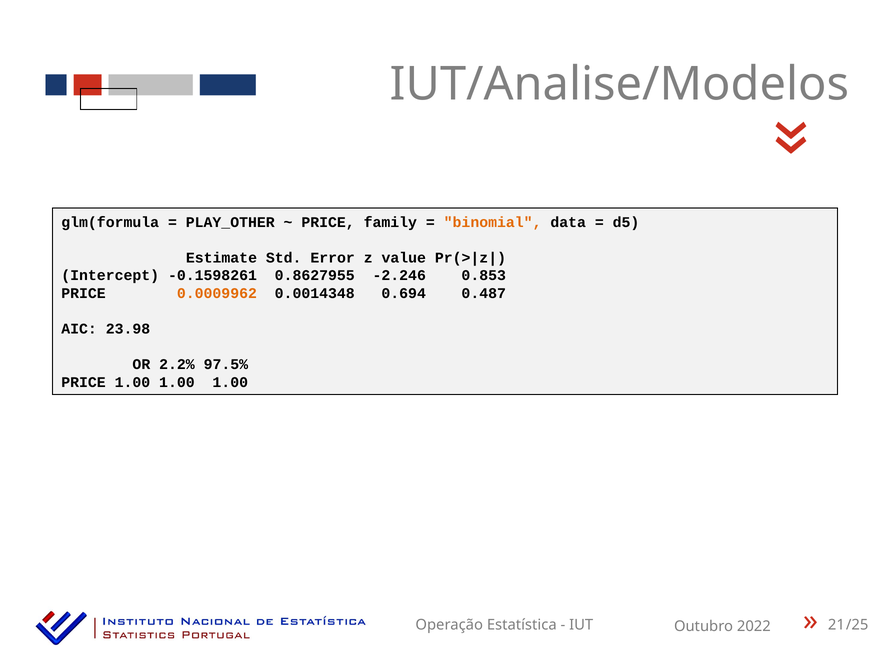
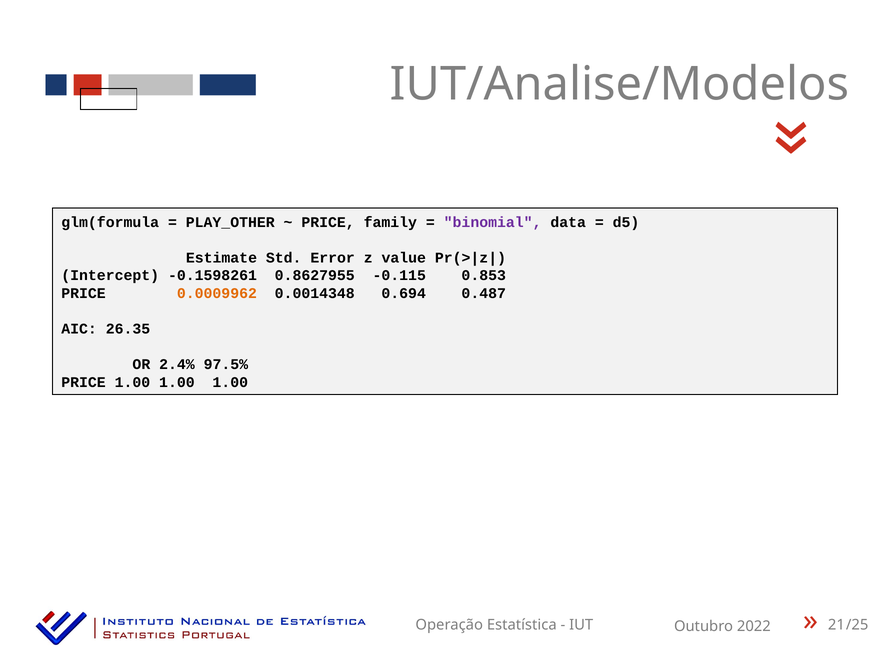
binomial colour: orange -> purple
-2.246: -2.246 -> -0.115
23.98: 23.98 -> 26.35
2.2%: 2.2% -> 2.4%
